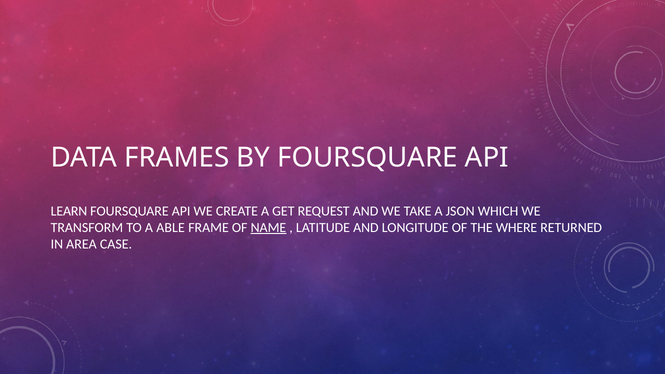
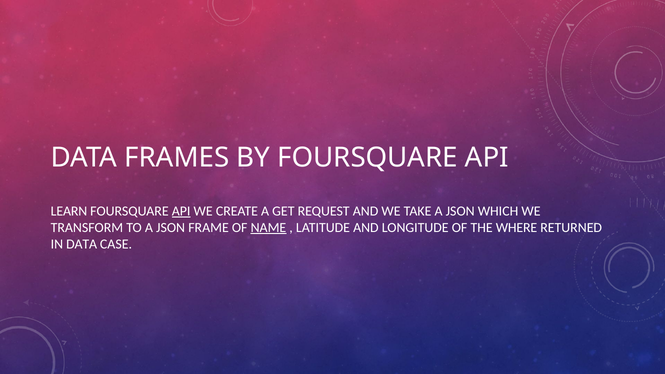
API at (181, 211) underline: none -> present
TO A ABLE: ABLE -> JSON
IN AREA: AREA -> DATA
